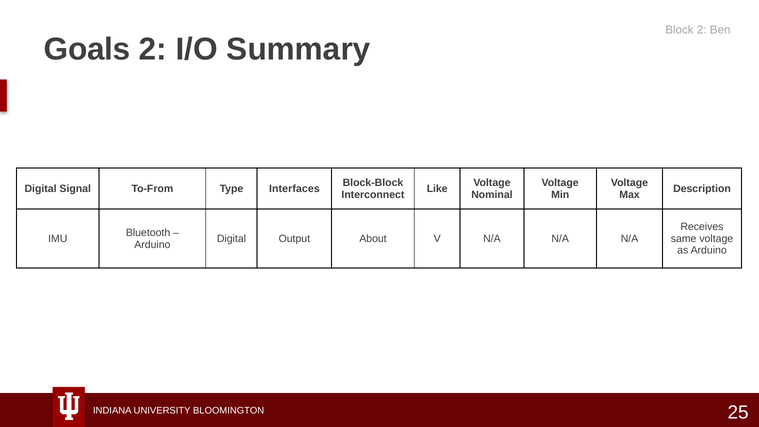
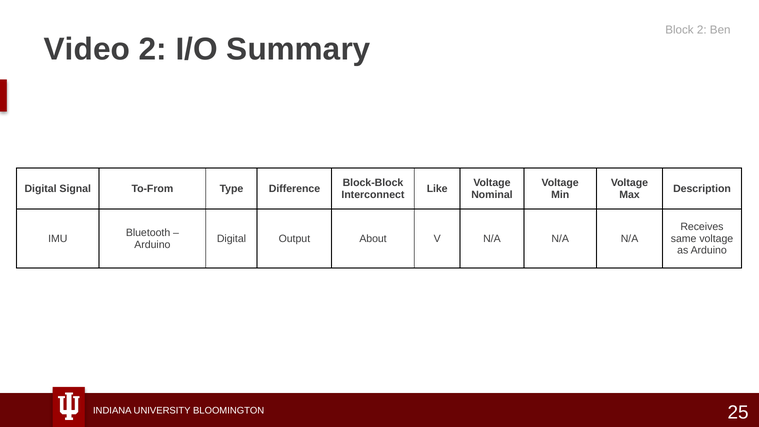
Goals: Goals -> Video
Interfaces: Interfaces -> Difference
